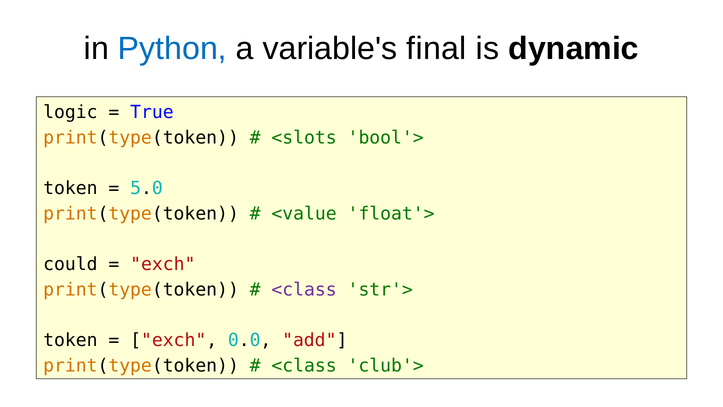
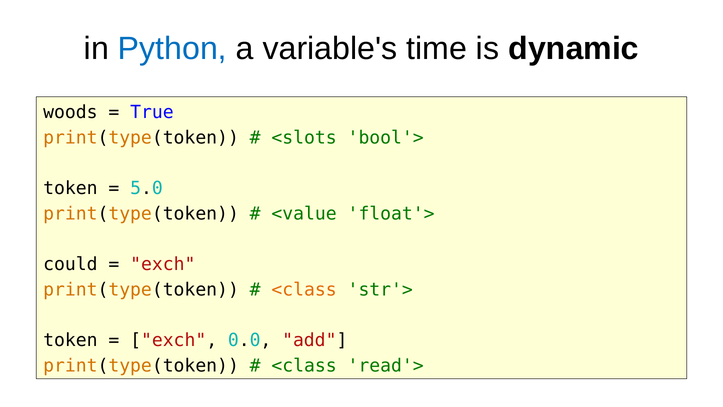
final: final -> time
logic: logic -> woods
<class at (304, 290) colour: purple -> orange
club'>: club'> -> read'>
